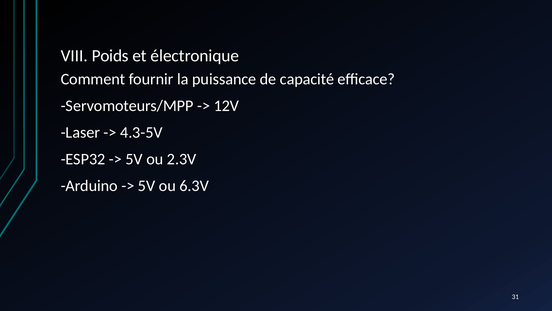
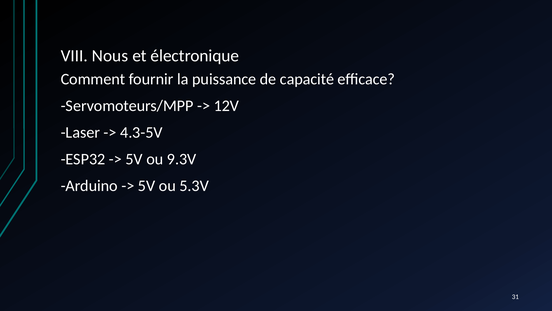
Poids: Poids -> Nous
2.3V: 2.3V -> 9.3V
6.3V: 6.3V -> 5.3V
